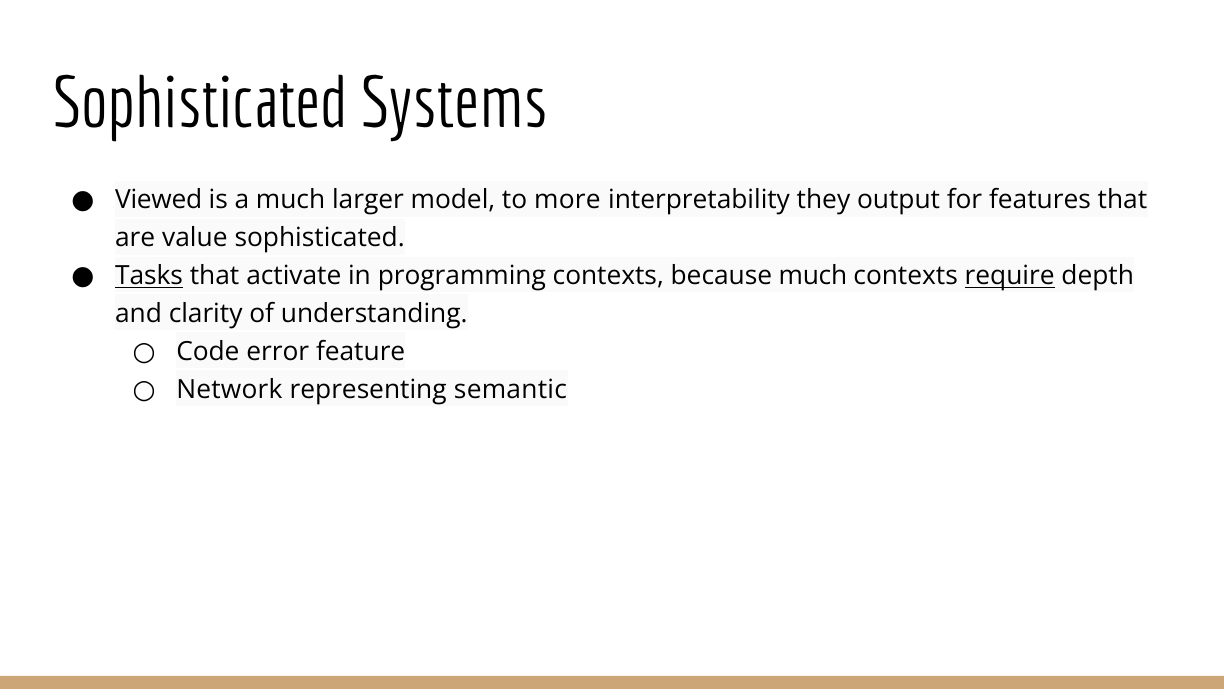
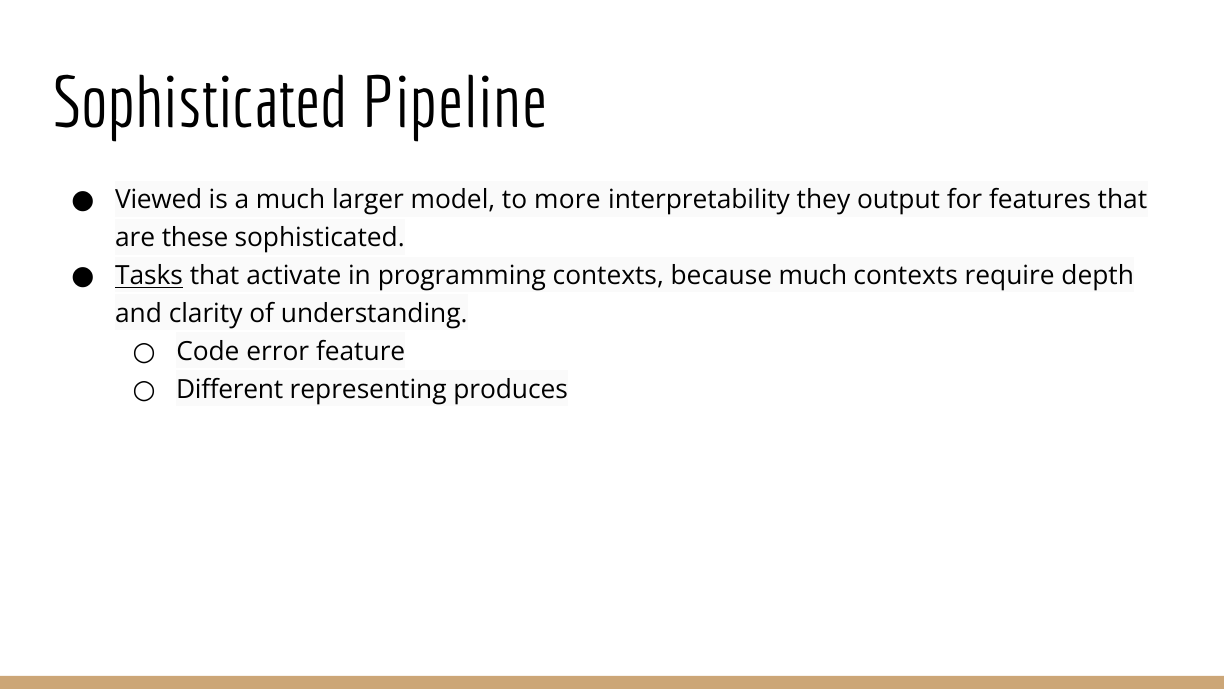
Systems: Systems -> Pipeline
value: value -> these
require underline: present -> none
Network: Network -> Different
semantic: semantic -> produces
